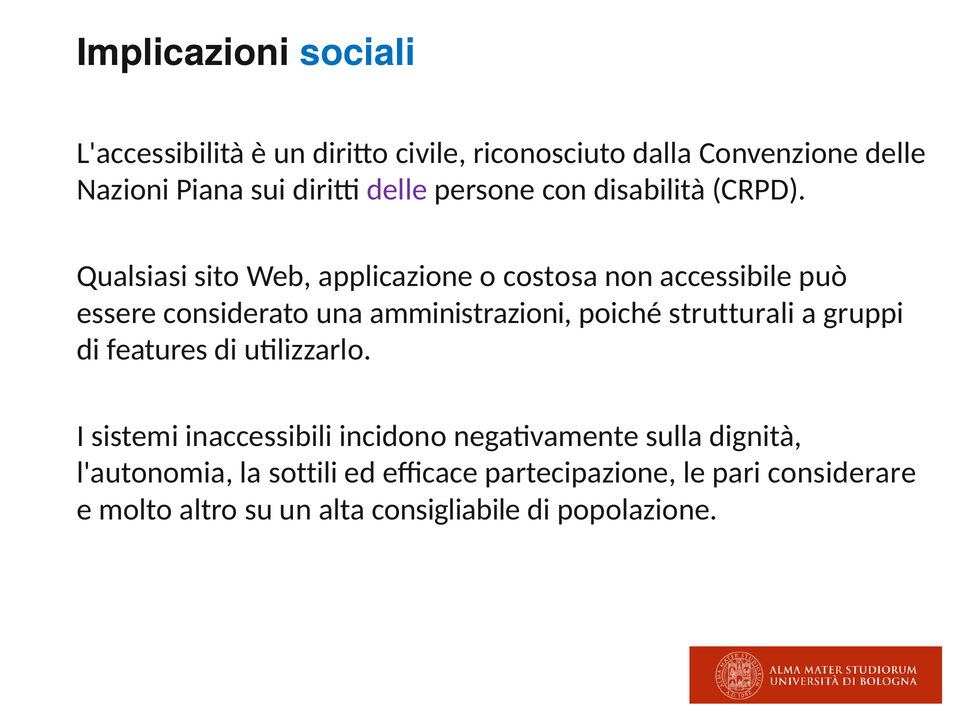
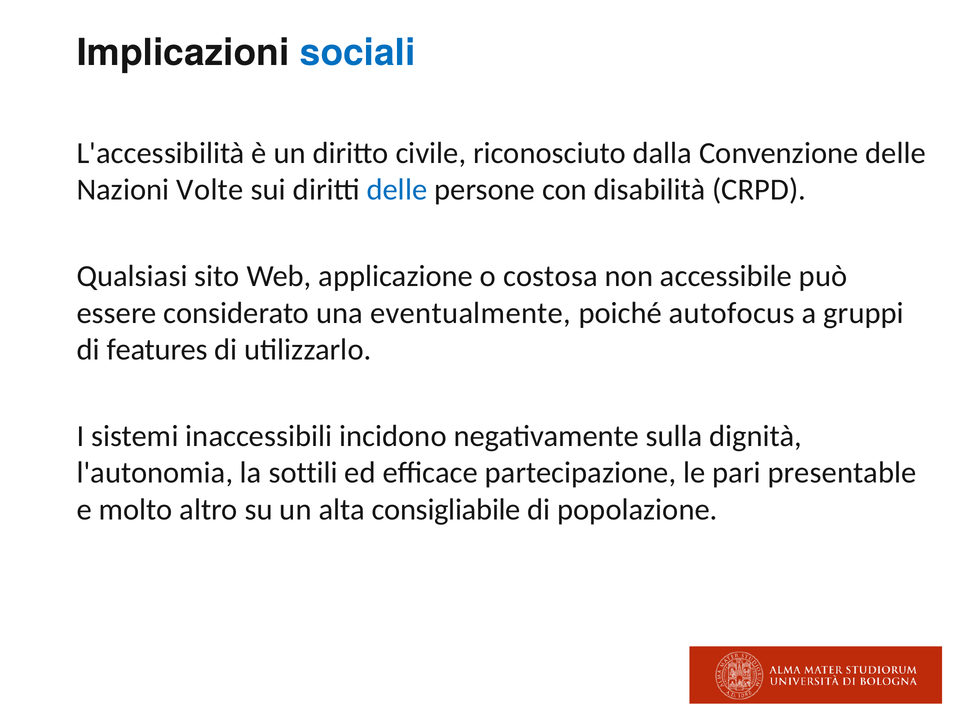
Piana: Piana -> Volte
delle at (397, 190) colour: purple -> blue
amministrazioni: amministrazioni -> eventualmente
strutturali: strutturali -> autofocus
considerare: considerare -> presentable
